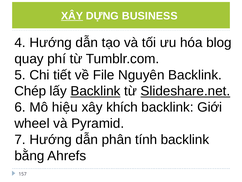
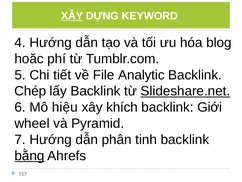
BUSINESS: BUSINESS -> KEYWORD
quay: quay -> hoăc
Nguyên: Nguyên -> Analytic
Backlink at (95, 91) underline: present -> none
tính: tính -> tinh
bằng underline: none -> present
